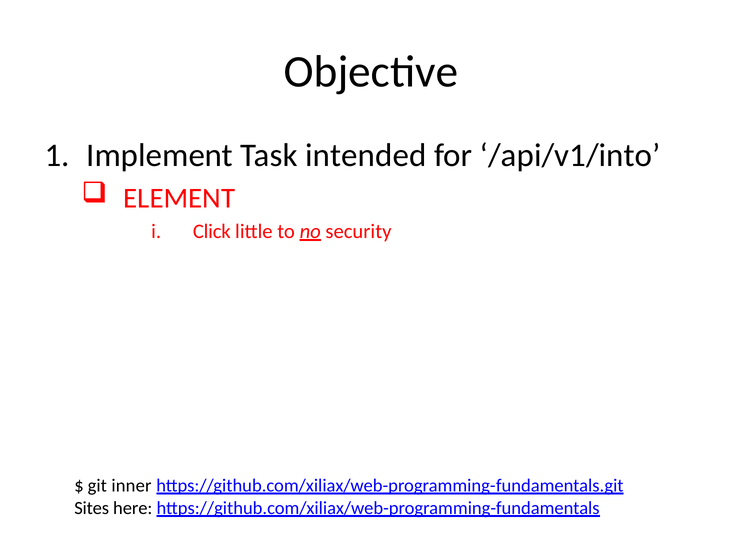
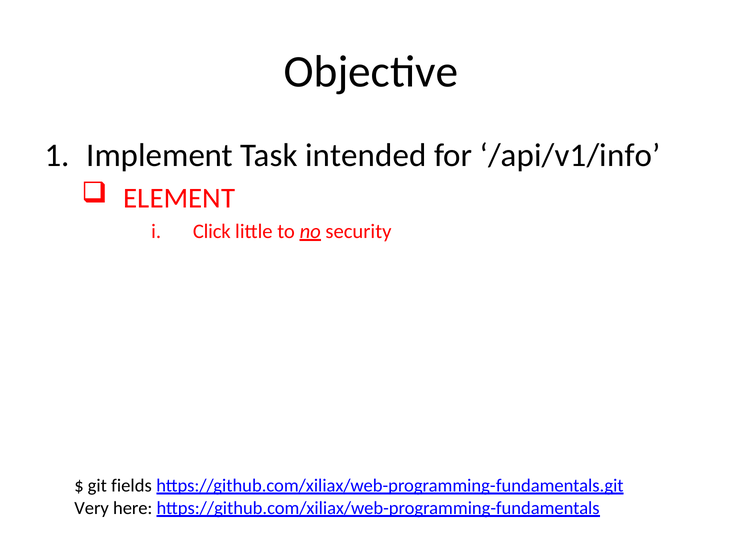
/api/v1/into: /api/v1/into -> /api/v1/info
inner: inner -> fields
Sites: Sites -> Very
